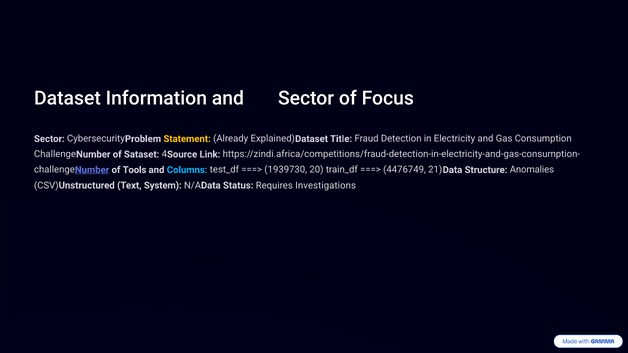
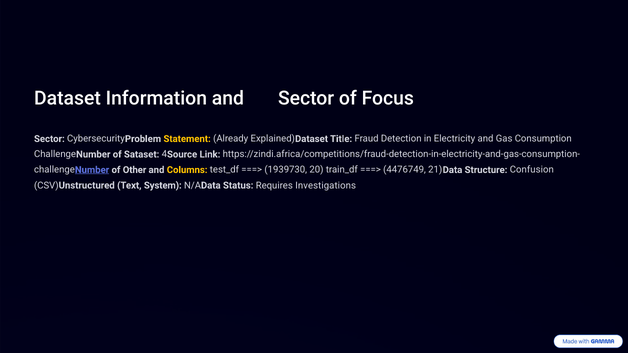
Tools: Tools -> Other
Columns colour: light blue -> yellow
Anomalies: Anomalies -> Confusion
